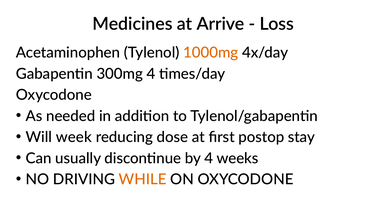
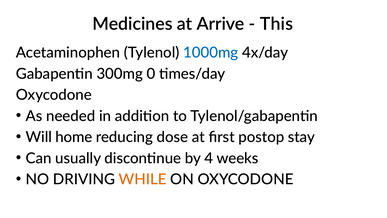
Loss: Loss -> This
1000mg colour: orange -> blue
300mg 4: 4 -> 0
week: week -> home
